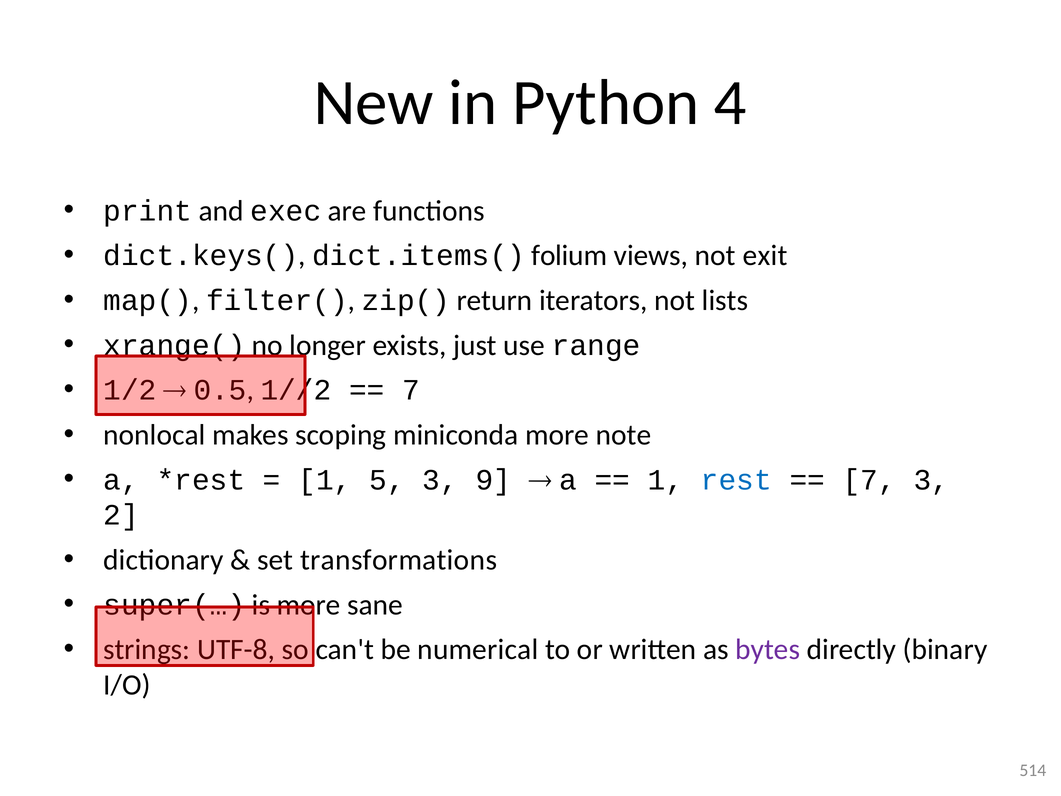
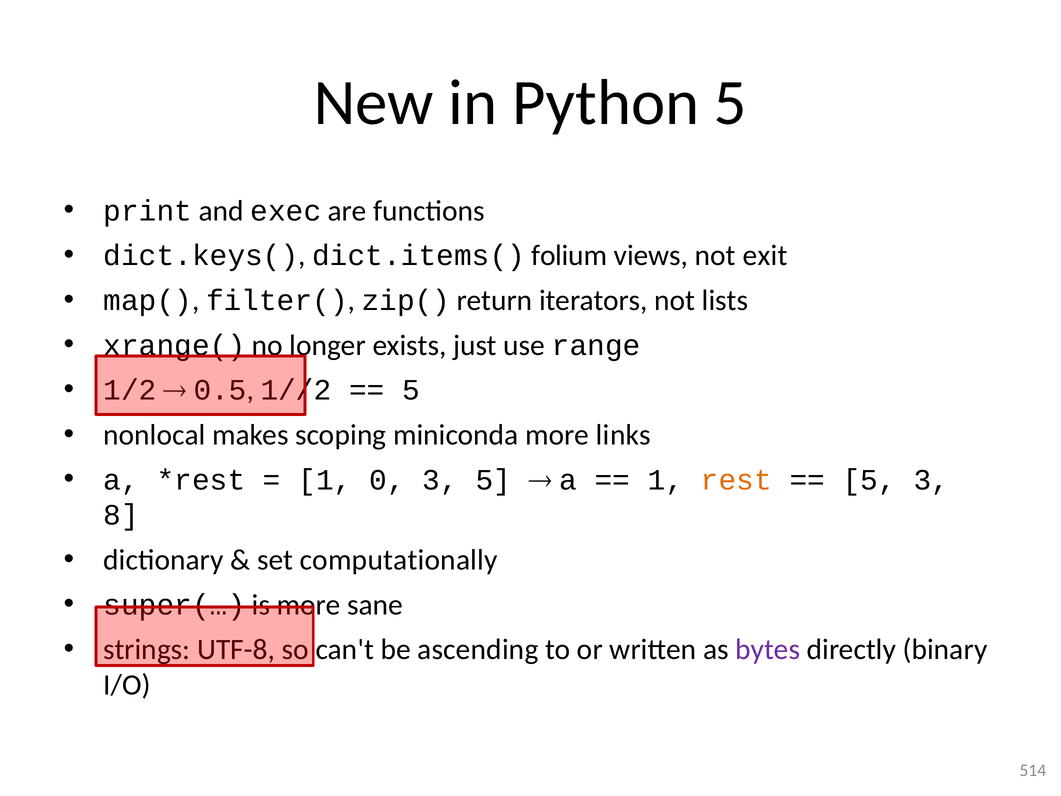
Python 4: 4 -> 5
7 at (411, 390): 7 -> 5
note: note -> links
5: 5 -> 0
3 9: 9 -> 5
rest colour: blue -> orange
7 at (869, 480): 7 -> 5
2: 2 -> 8
transformations: transformations -> computationally
numerical: numerical -> ascending
